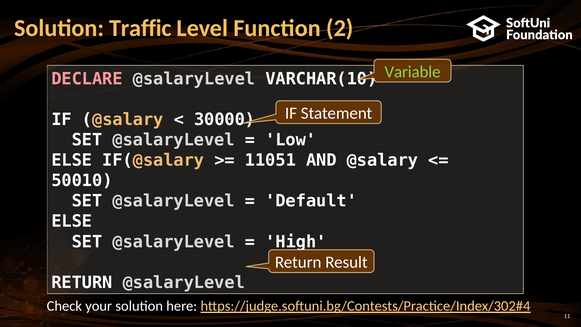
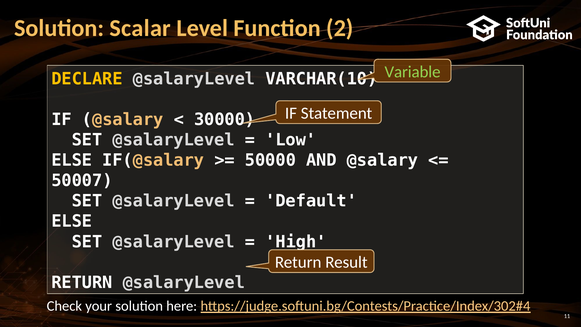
Traffic: Traffic -> Scalar
DECLARE colour: pink -> yellow
11051: 11051 -> 50000
50010: 50010 -> 50007
